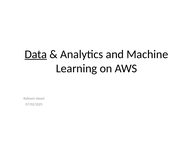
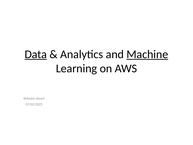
Machine underline: none -> present
